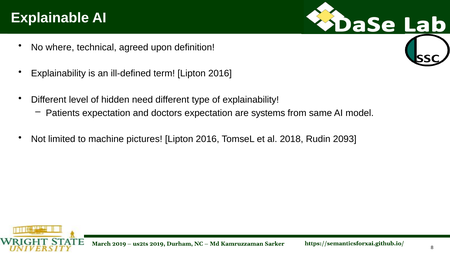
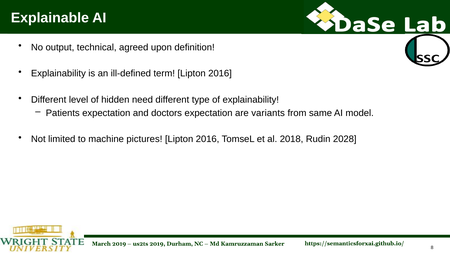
where: where -> output
systems: systems -> variants
2093: 2093 -> 2028
